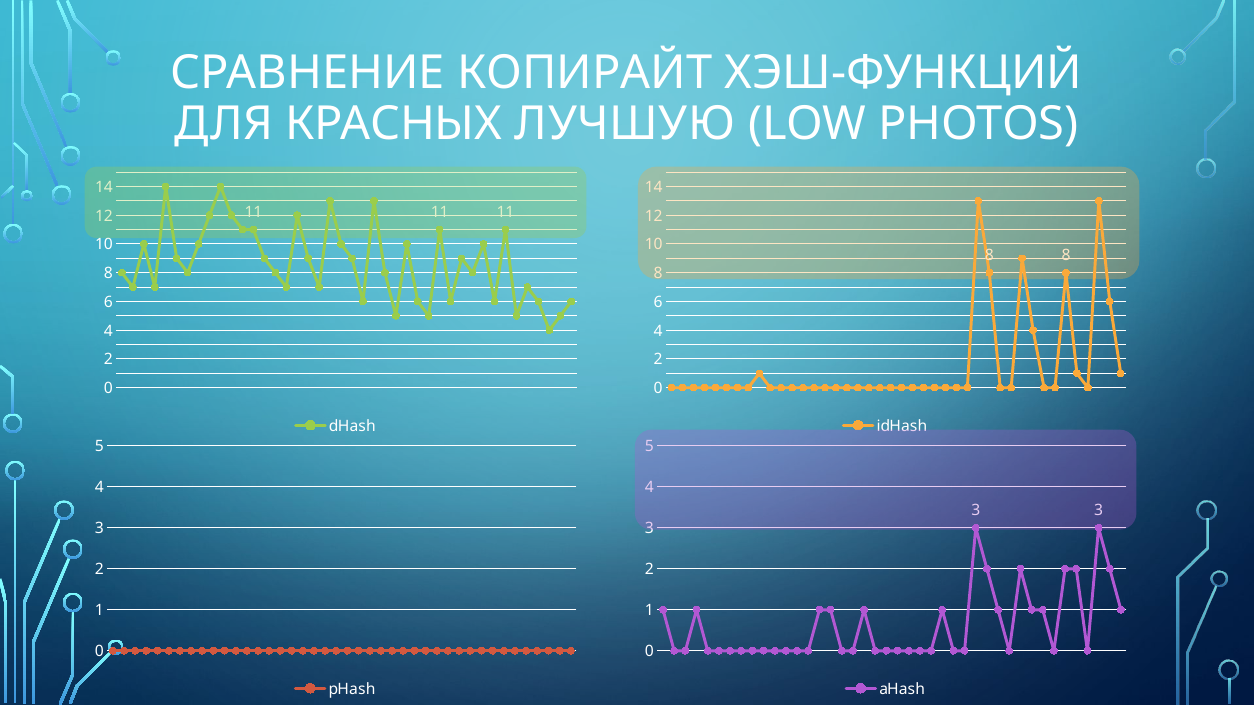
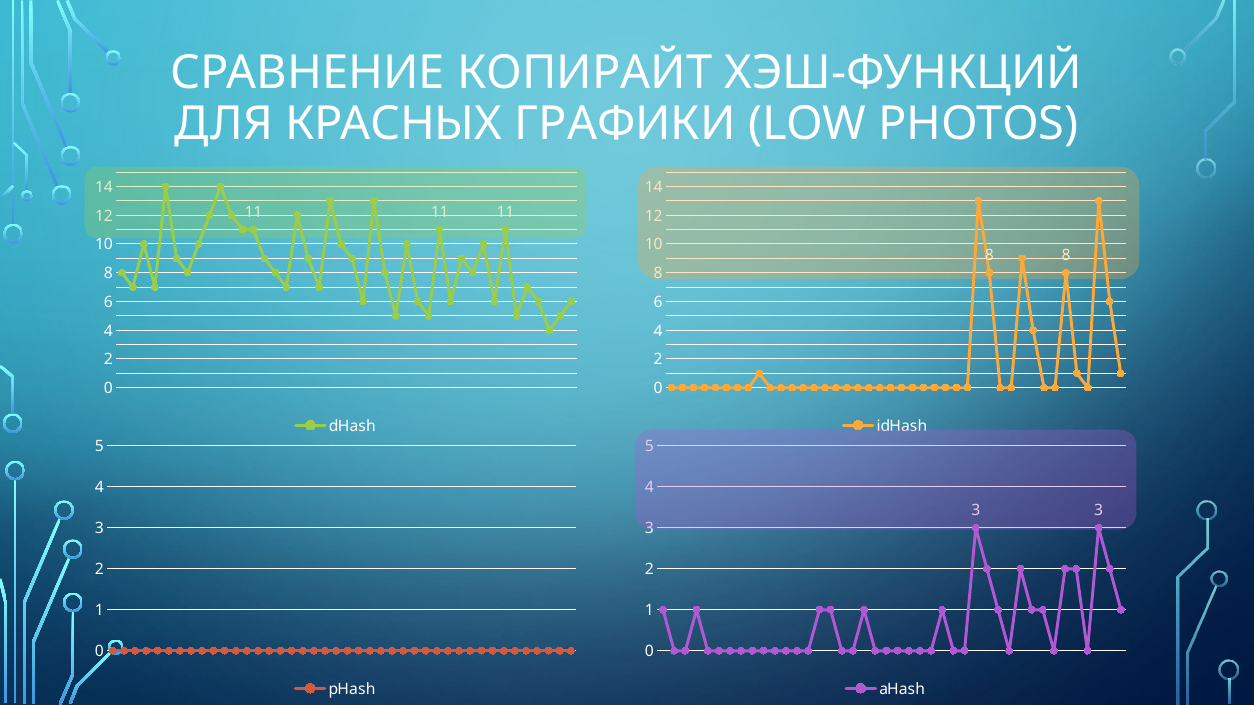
ЛУЧШУЮ: ЛУЧШУЮ -> ГРАФИКИ
